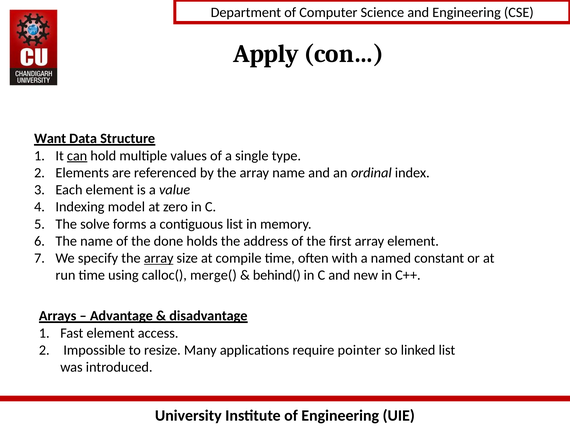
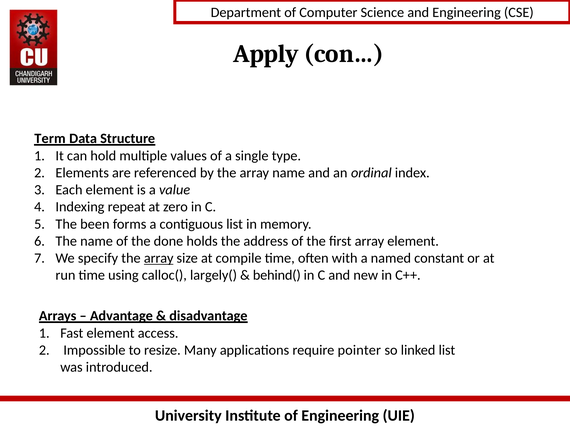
Want: Want -> Term
can underline: present -> none
model: model -> repeat
solve: solve -> been
merge(: merge( -> largely(
